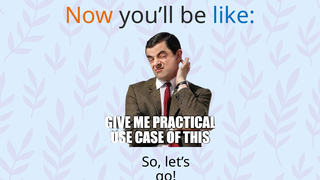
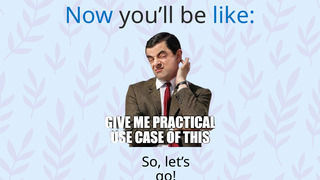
Now colour: orange -> blue
